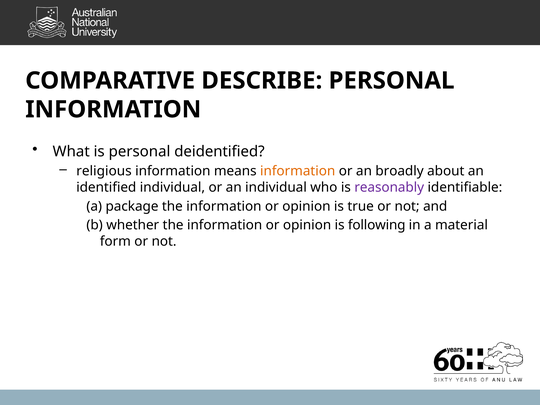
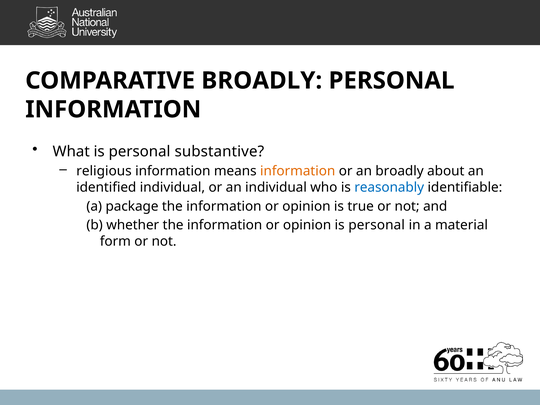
COMPARATIVE DESCRIBE: DESCRIBE -> BROADLY
deidentified: deidentified -> substantive
reasonably colour: purple -> blue
opinion is following: following -> personal
